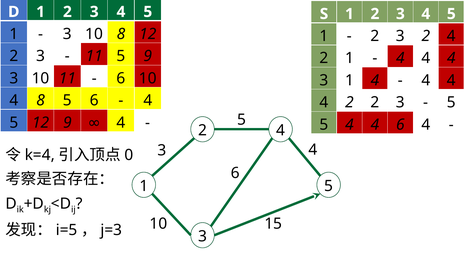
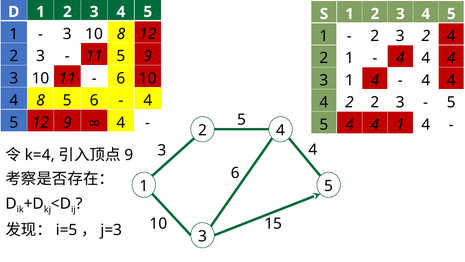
4 6: 6 -> 1
0 at (129, 155): 0 -> 9
